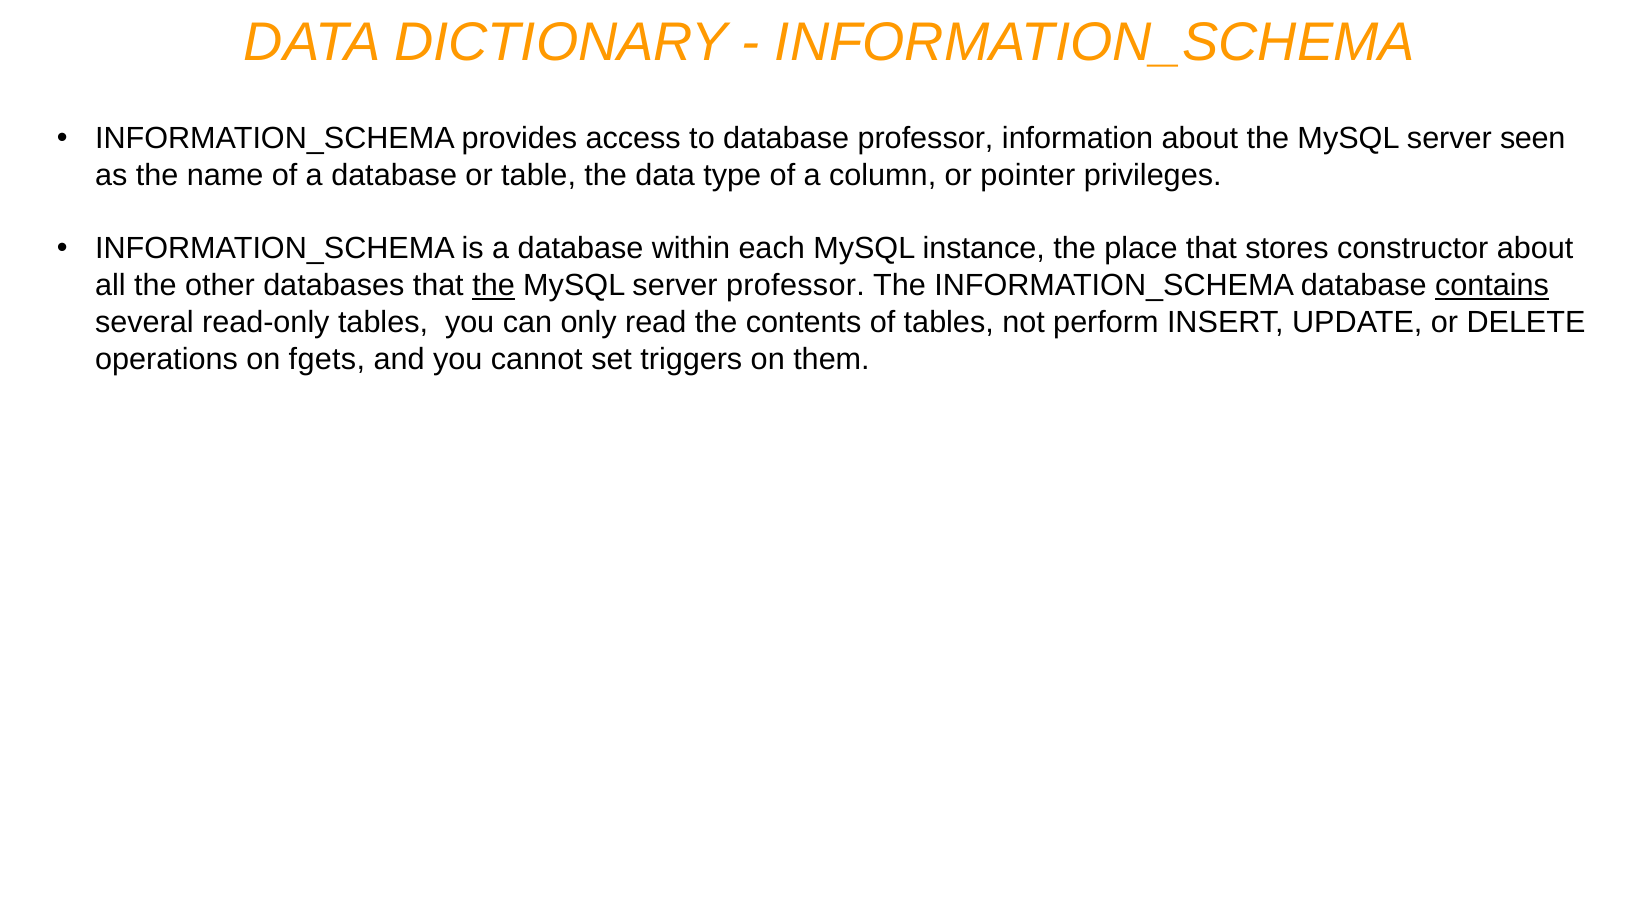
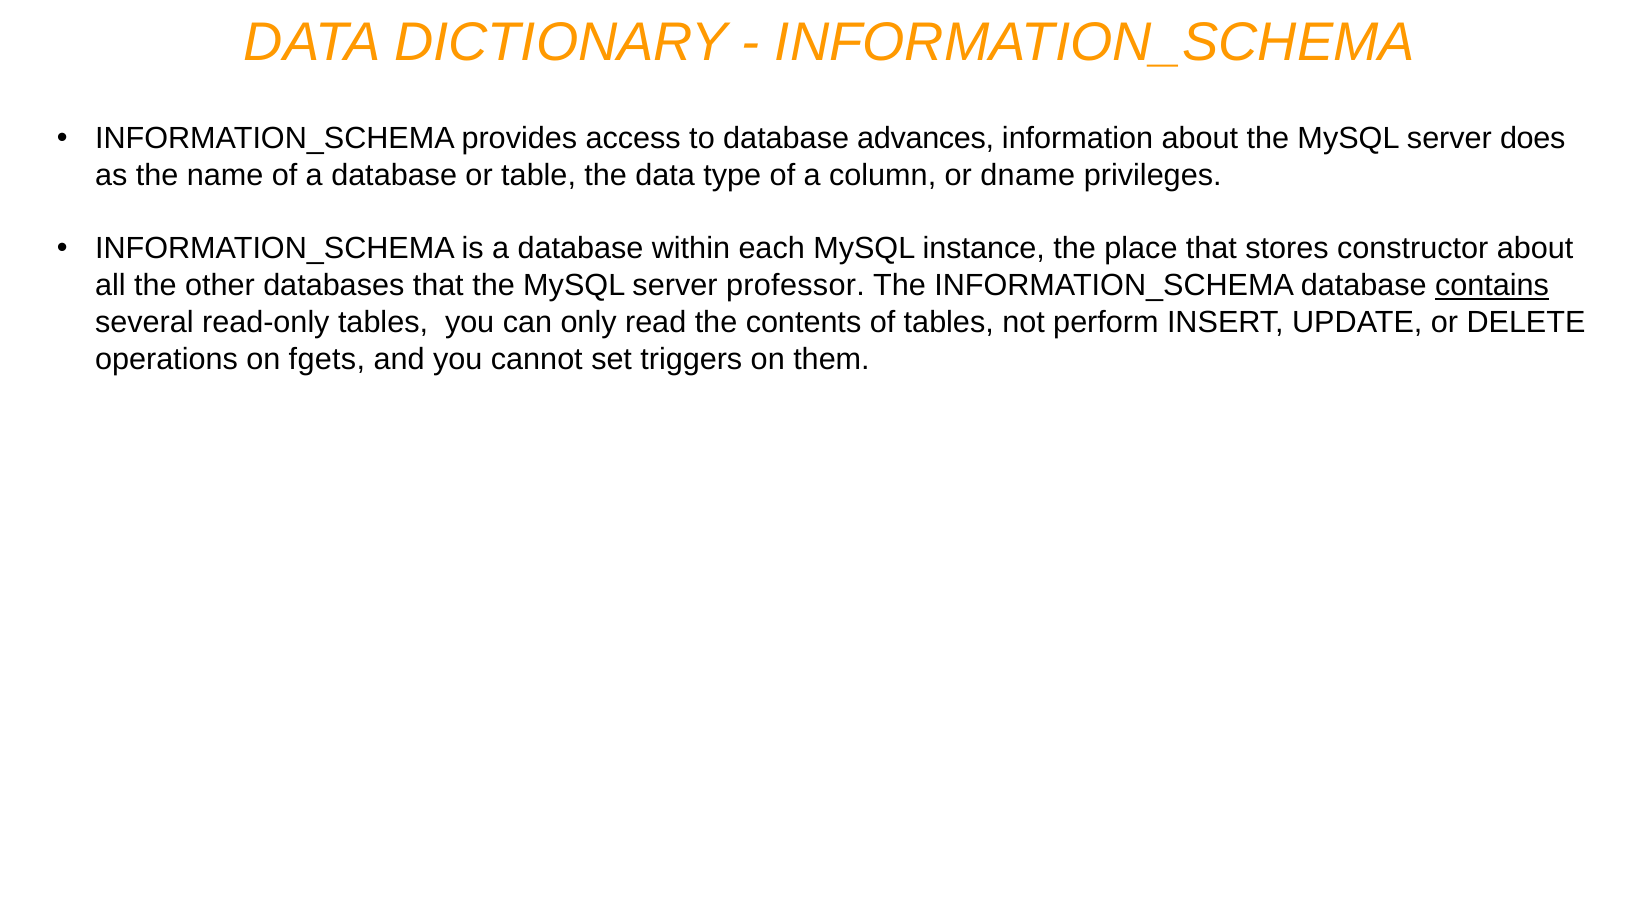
database professor: professor -> advances
seen: seen -> does
pointer: pointer -> dname
the at (494, 286) underline: present -> none
